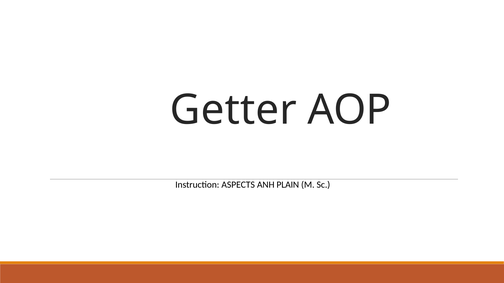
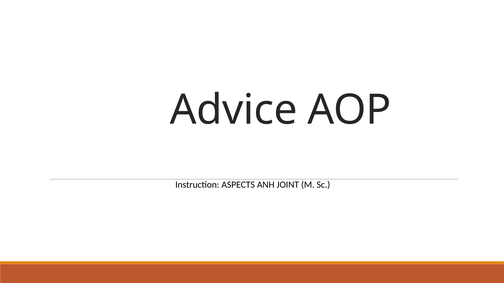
Getter: Getter -> Advice
PLAIN: PLAIN -> JOINT
